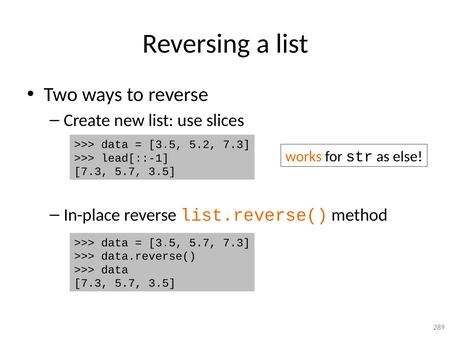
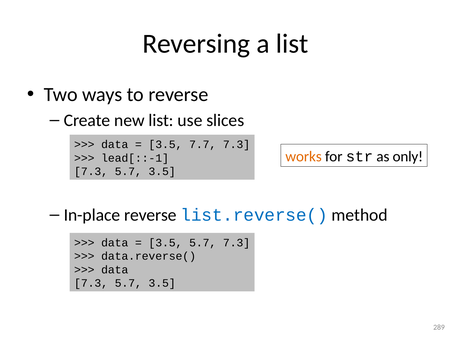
5.2: 5.2 -> 7.7
else: else -> only
list.reverse( colour: orange -> blue
